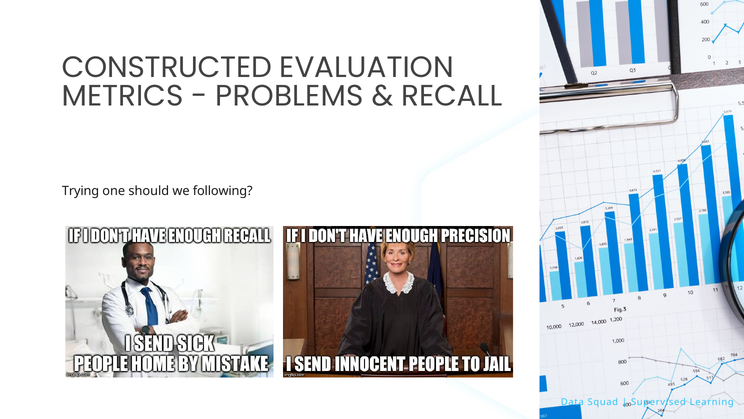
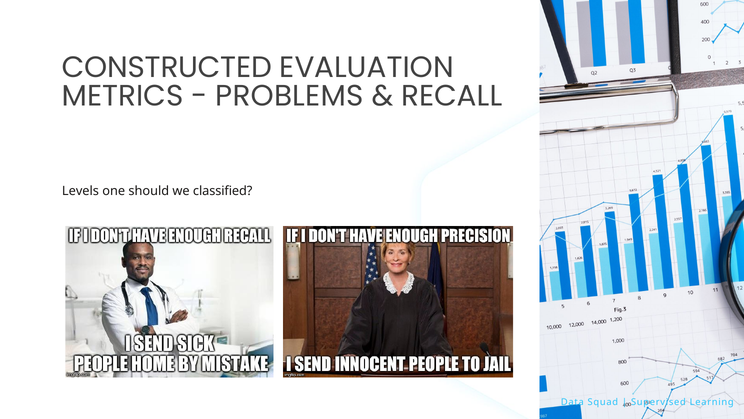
Trying: Trying -> Levels
following: following -> classified
